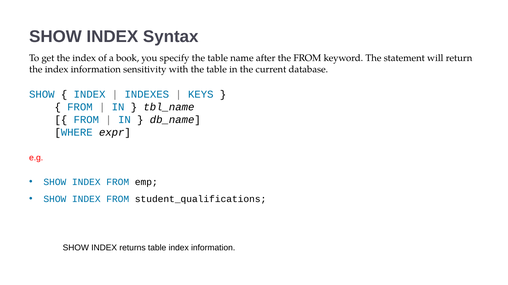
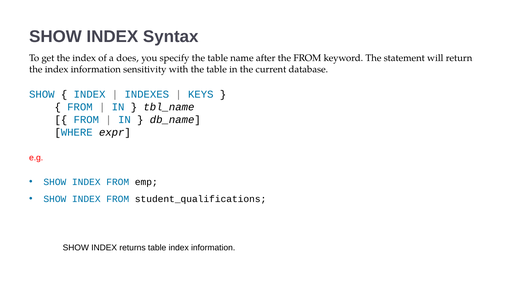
book: book -> does
